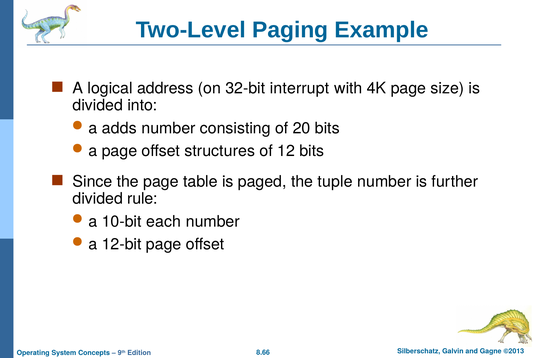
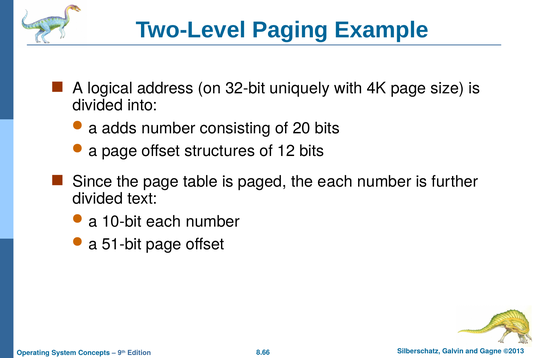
interrupt: interrupt -> uniquely
the tuple: tuple -> each
rule: rule -> text
12-bit: 12-bit -> 51-bit
